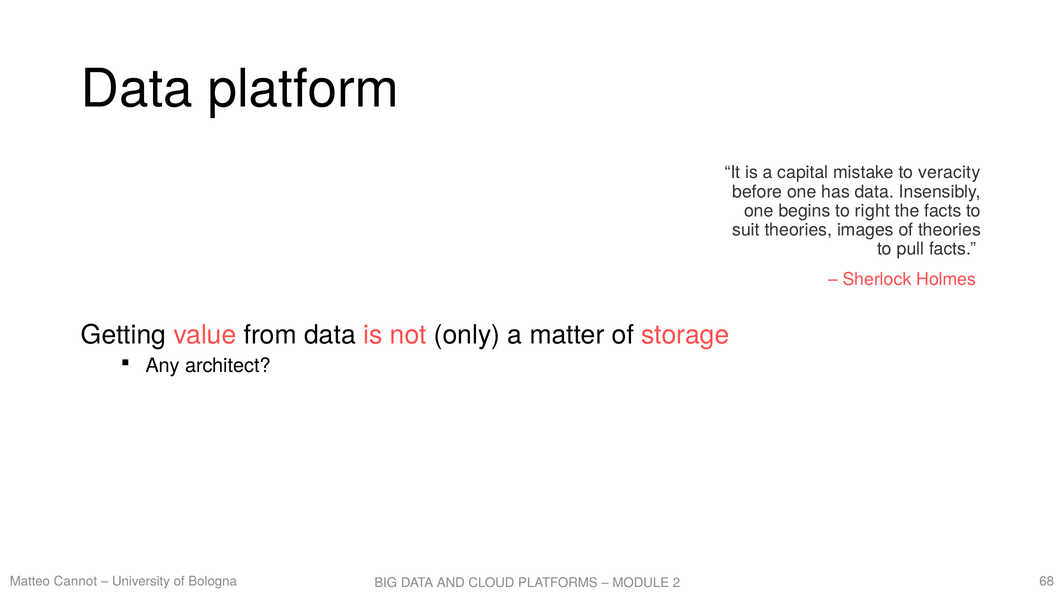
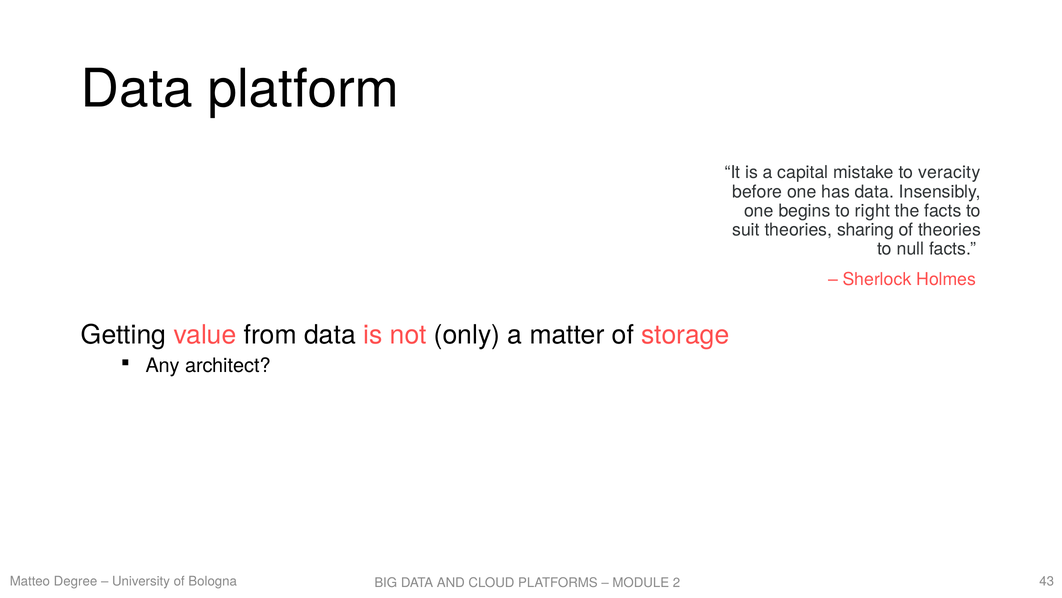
images: images -> sharing
pull: pull -> null
Cannot: Cannot -> Degree
68: 68 -> 43
